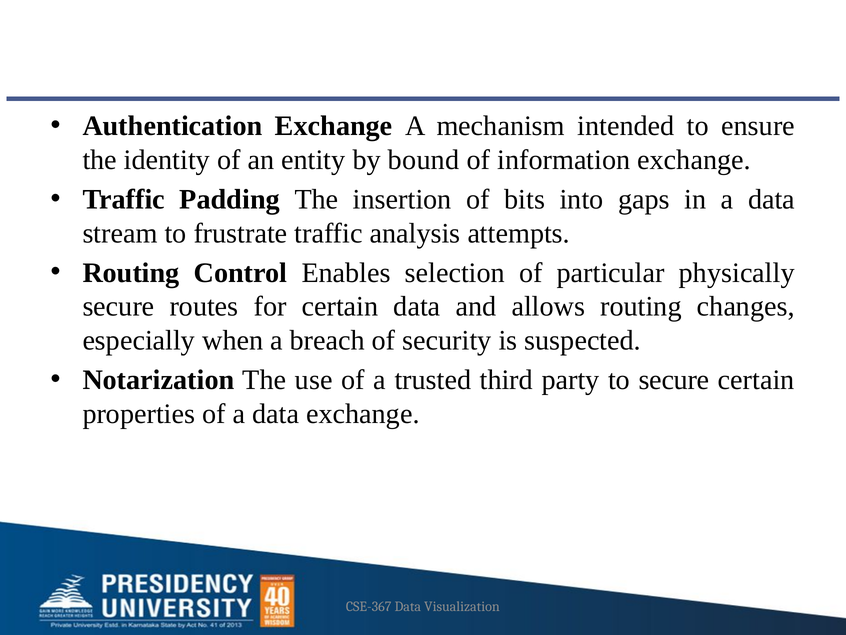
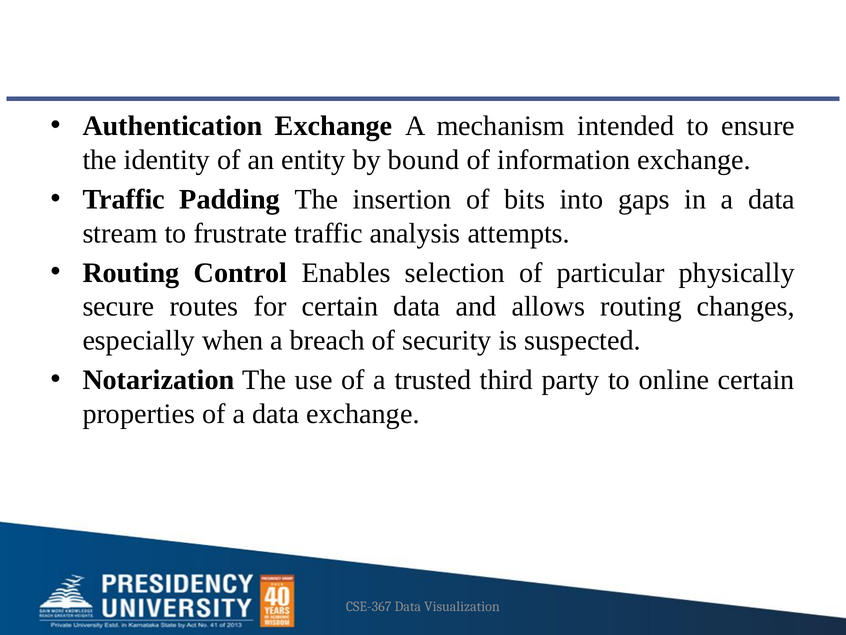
to secure: secure -> online
